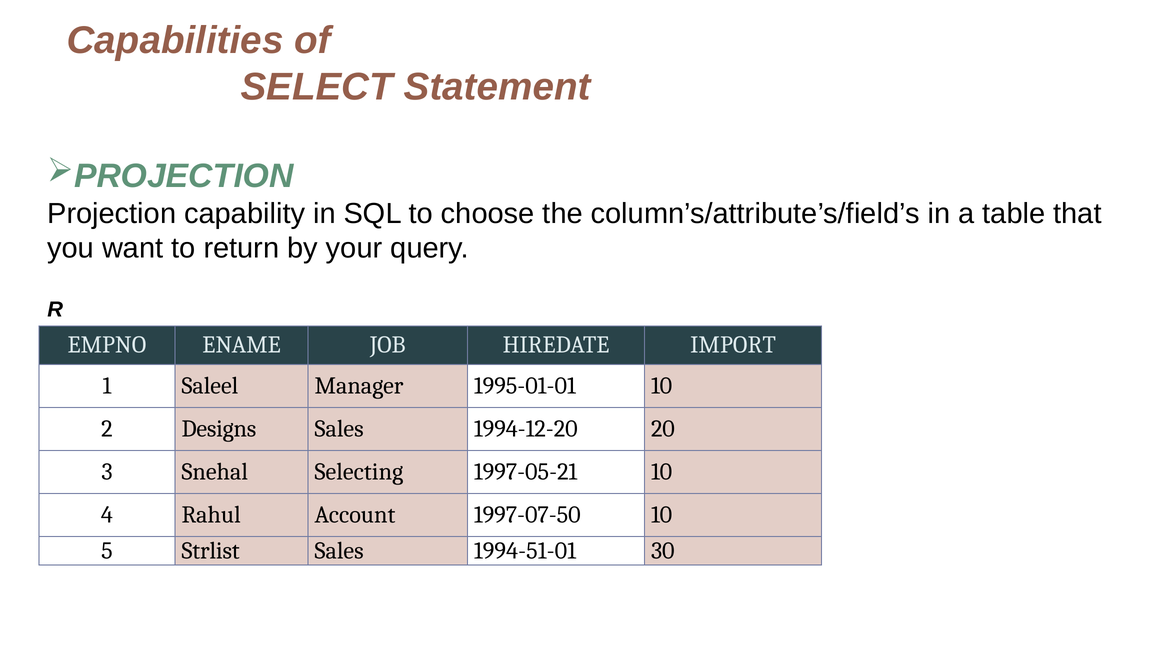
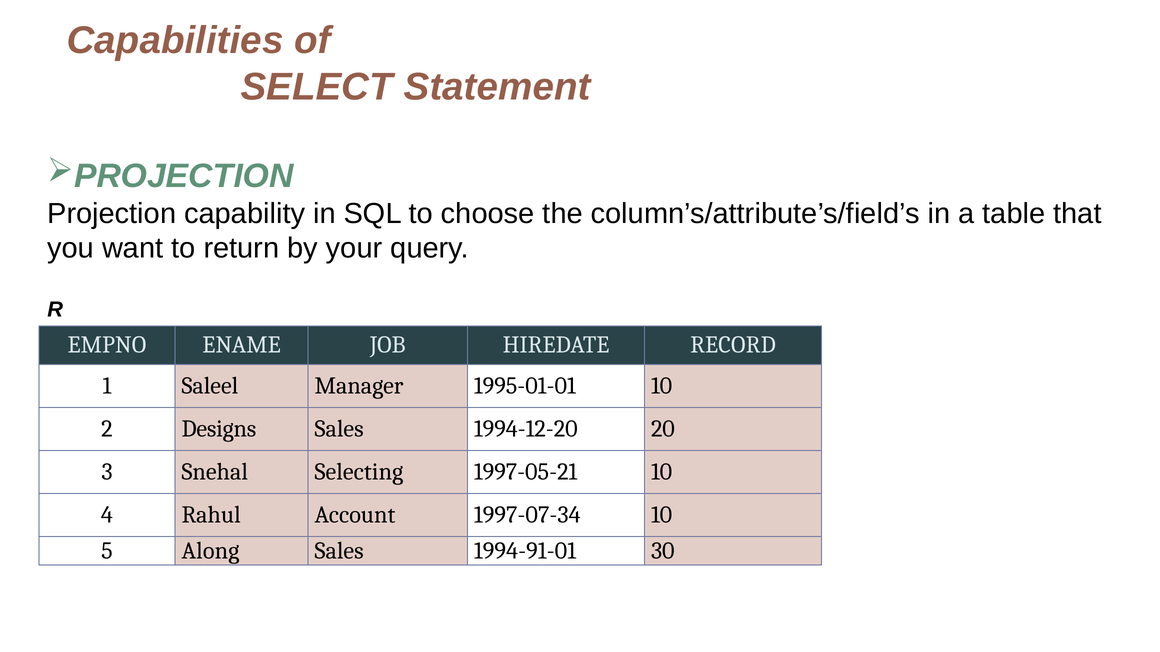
IMPORT: IMPORT -> RECORD
1997-07-50: 1997-07-50 -> 1997-07-34
Strlist: Strlist -> Along
1994-51-01: 1994-51-01 -> 1994-91-01
